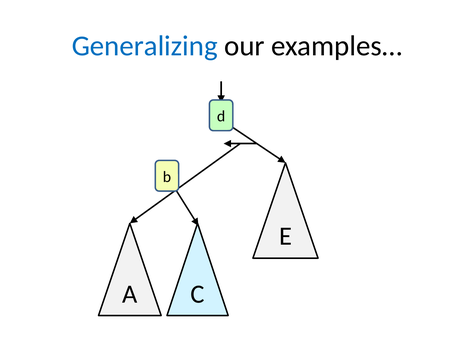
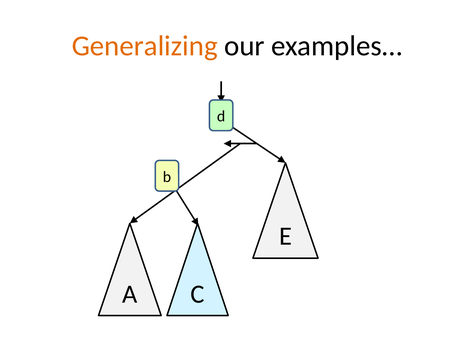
Generalizing colour: blue -> orange
